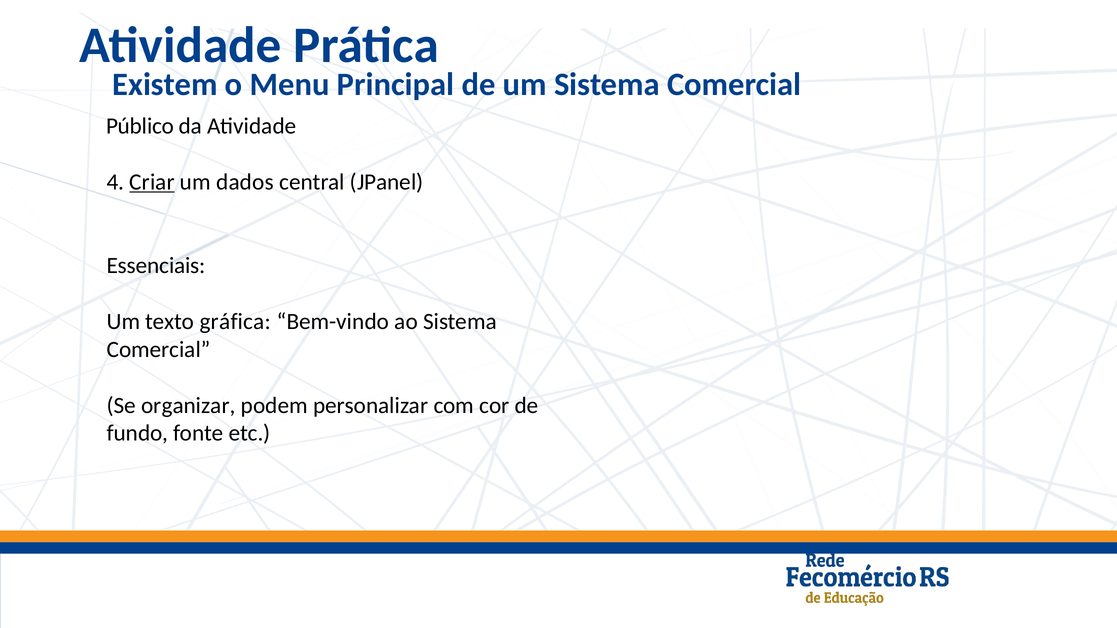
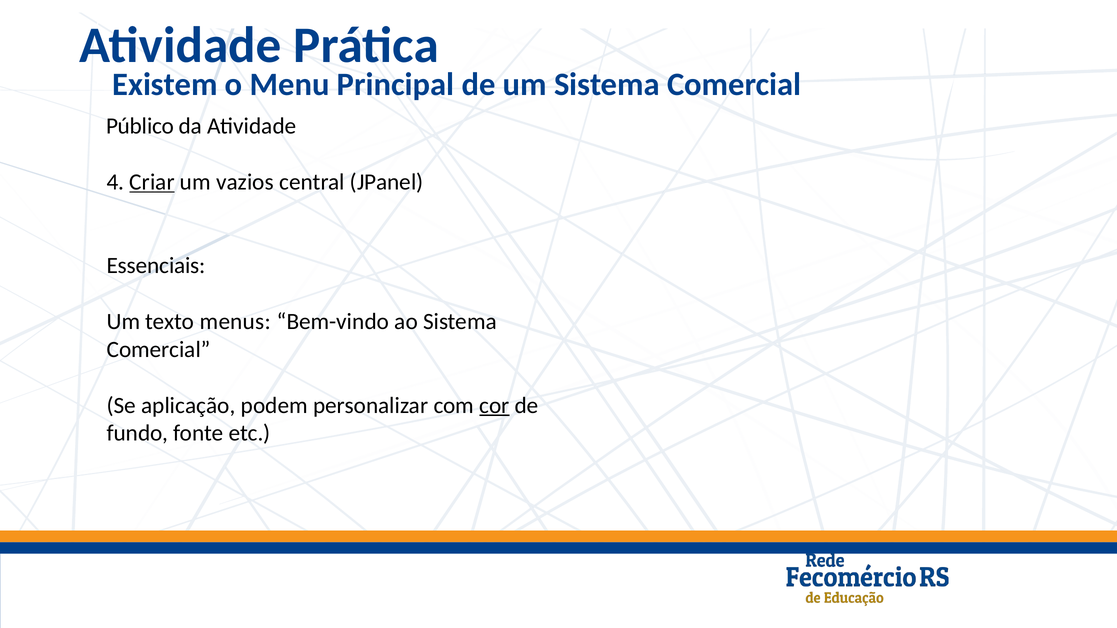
dados: dados -> vazios
gráfica: gráfica -> menus
organizar: organizar -> aplicação
cor underline: none -> present
